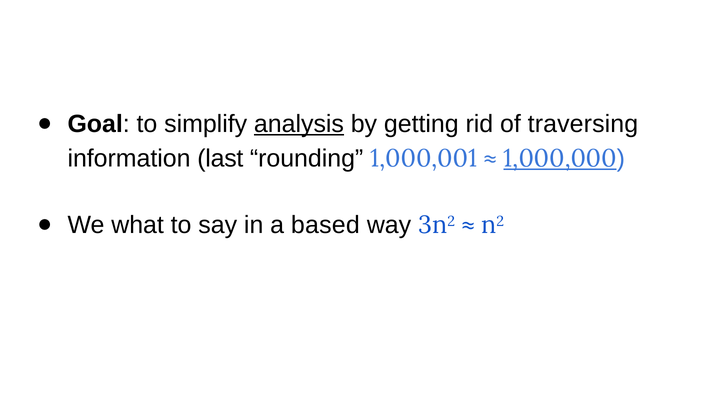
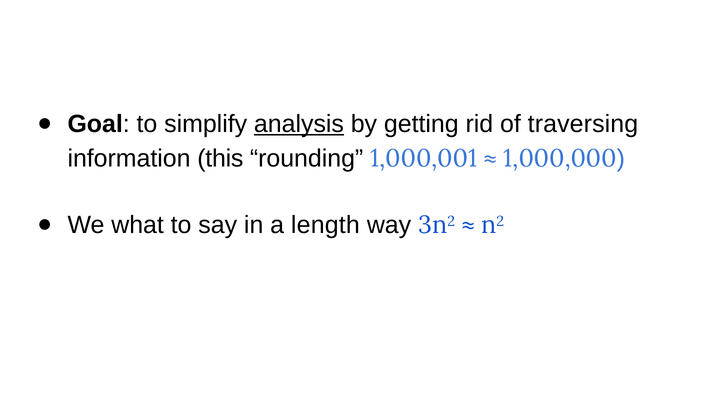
last: last -> this
1,000,000 underline: present -> none
based: based -> length
